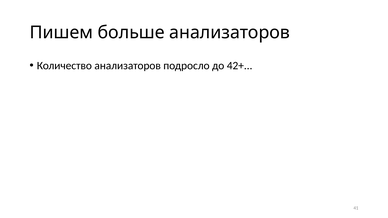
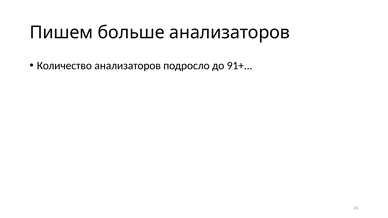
42+: 42+ -> 91+
